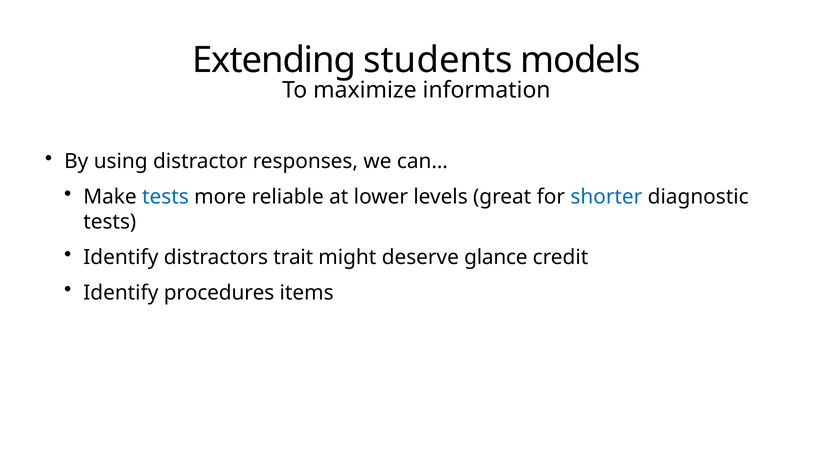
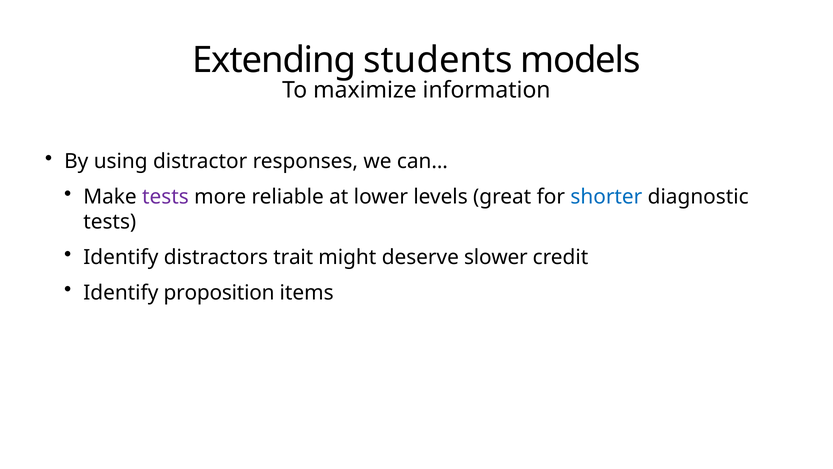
tests at (165, 197) colour: blue -> purple
glance: glance -> slower
procedures: procedures -> proposition
